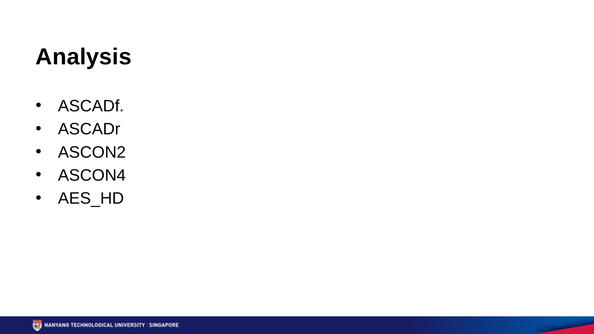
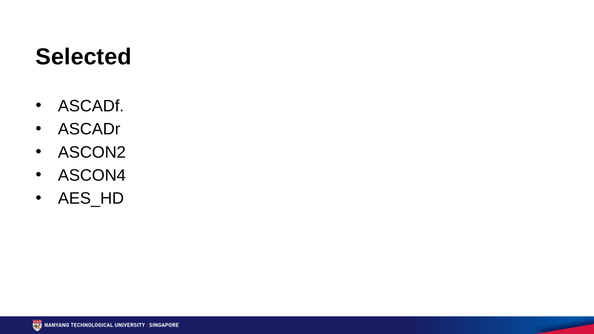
Analysis: Analysis -> Selected
